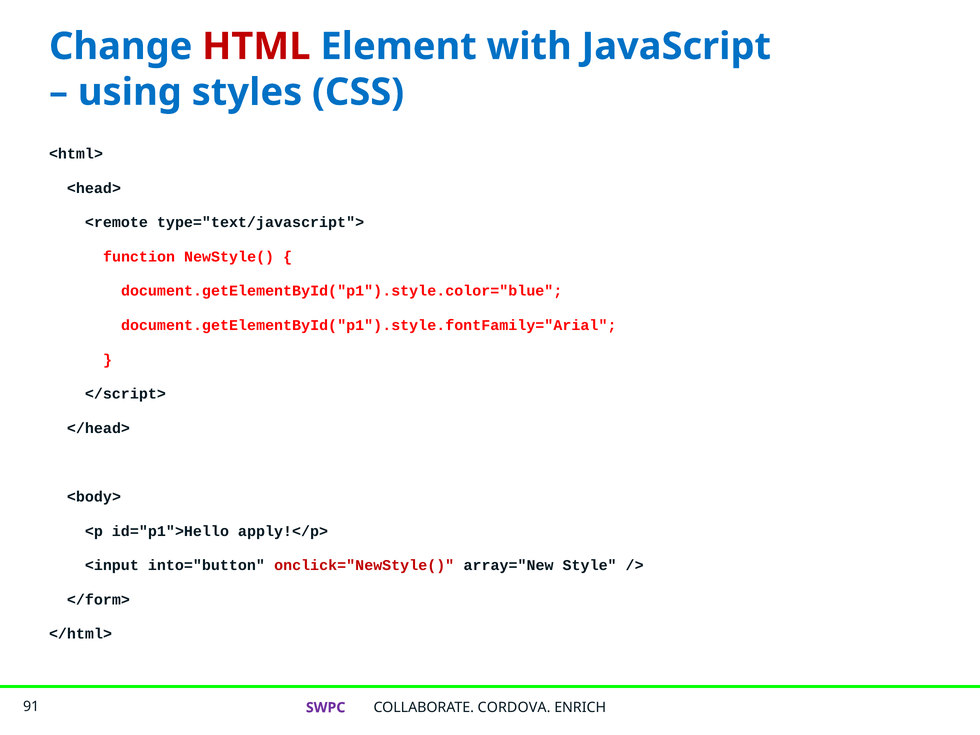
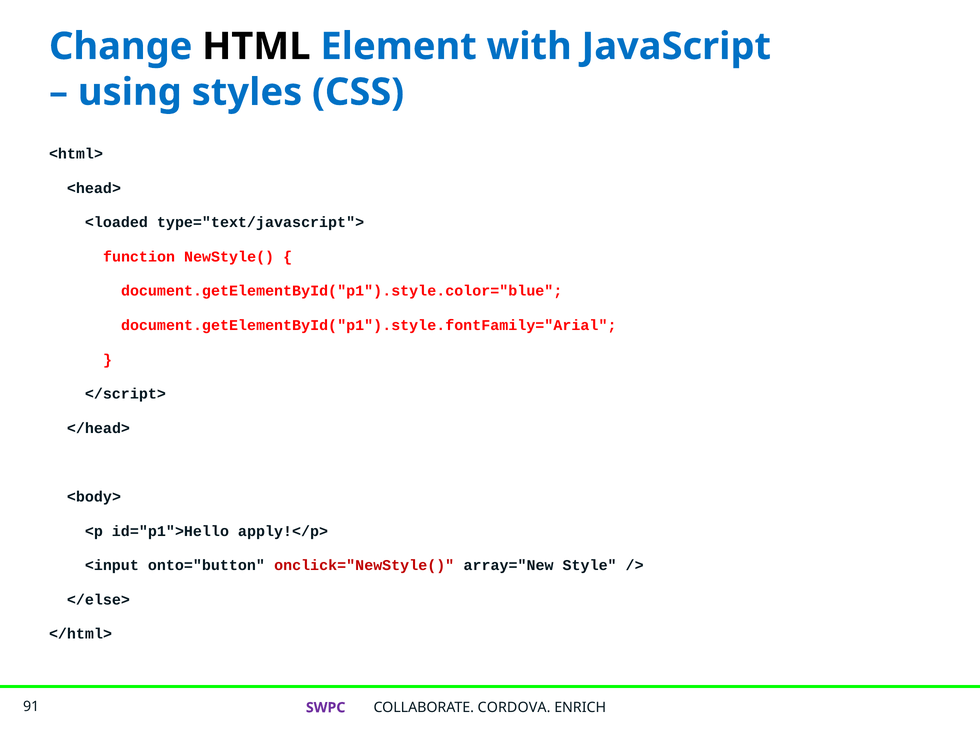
HTML colour: red -> black
<remote: <remote -> <loaded
into="button: into="button -> onto="button
</form>: </form> -> </else>
